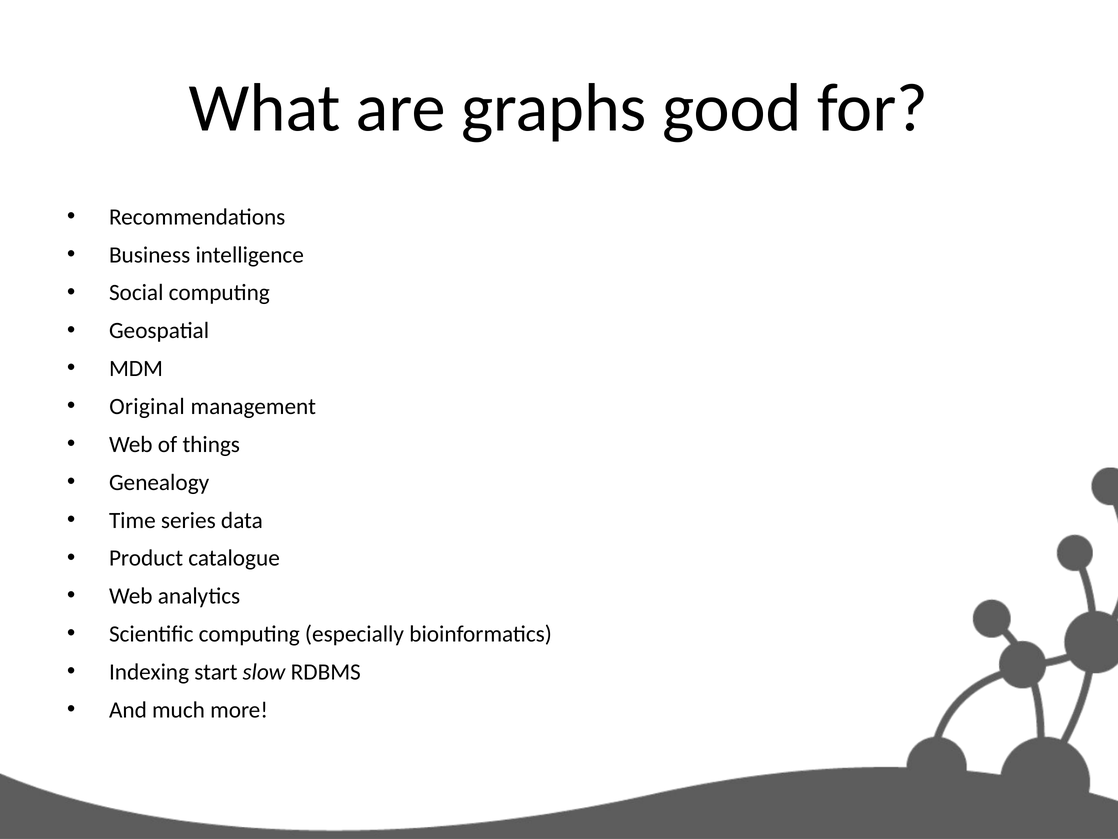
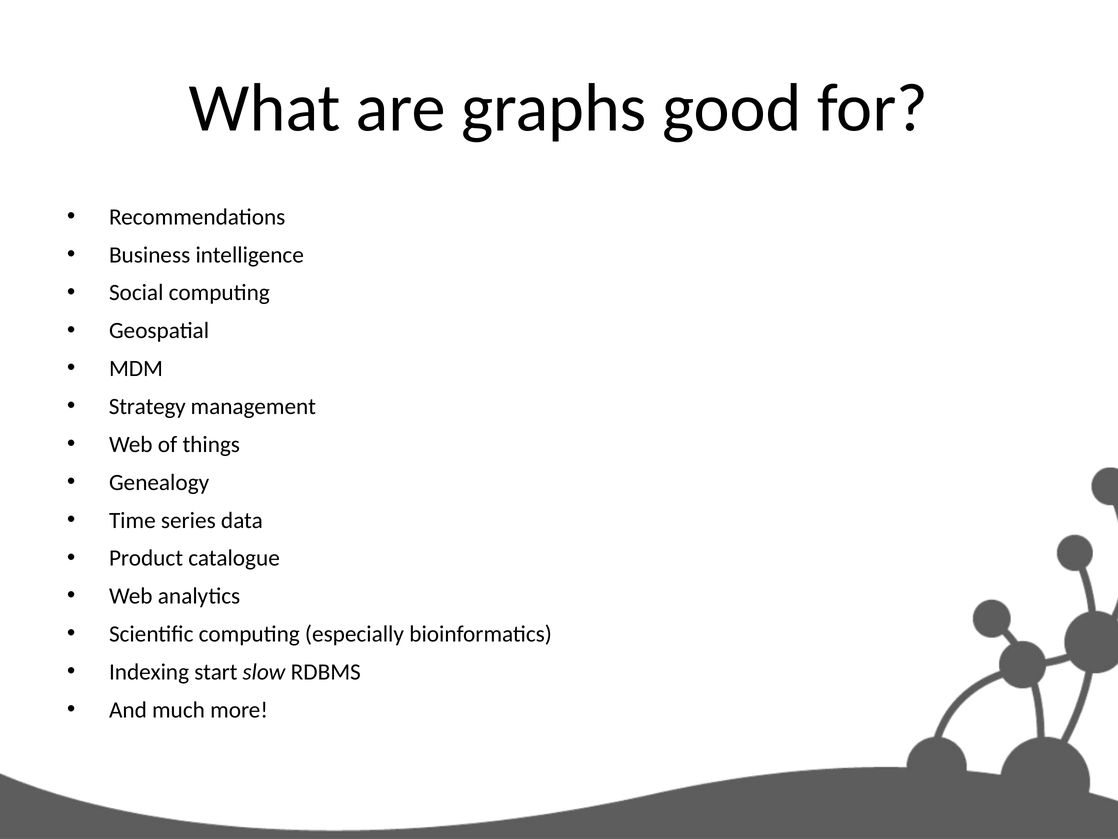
Original: Original -> Strategy
